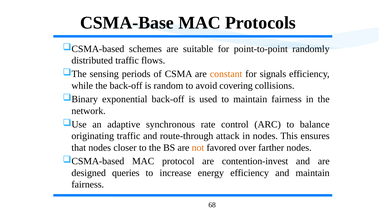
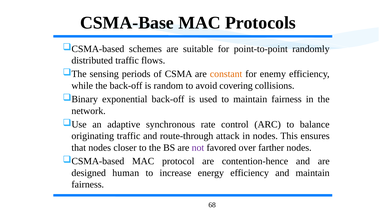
signals: signals -> enemy
not colour: orange -> purple
contention-invest: contention-invest -> contention-hence
queries: queries -> human
